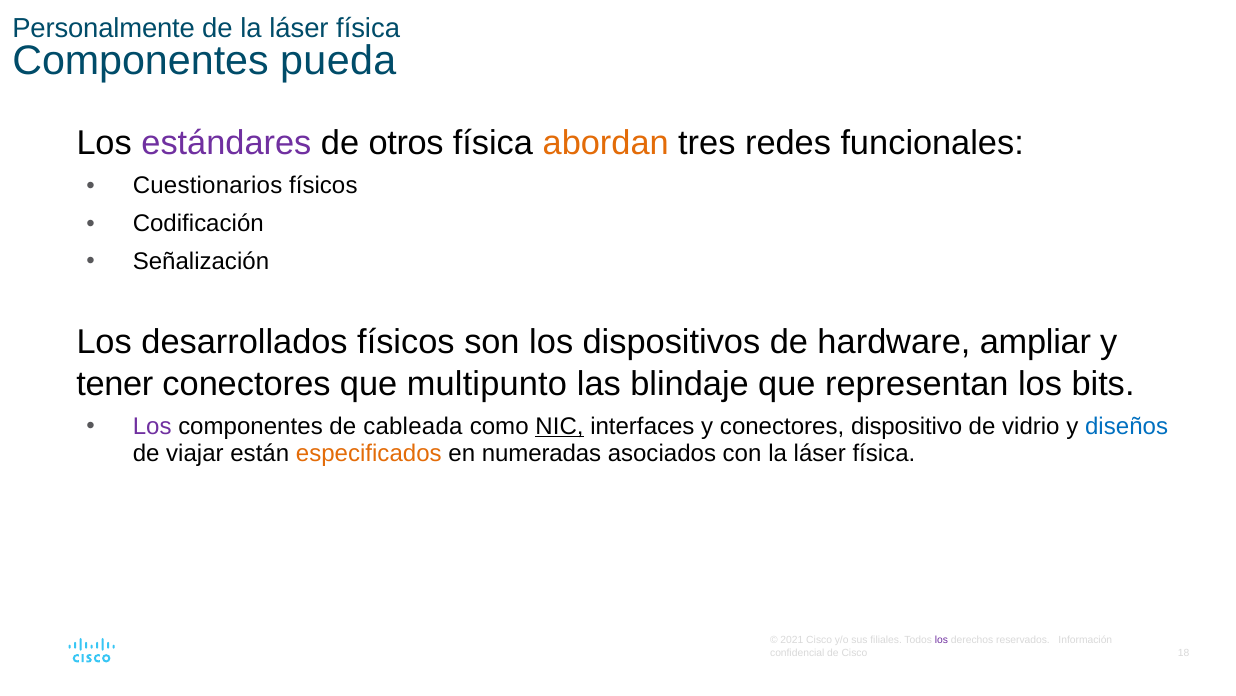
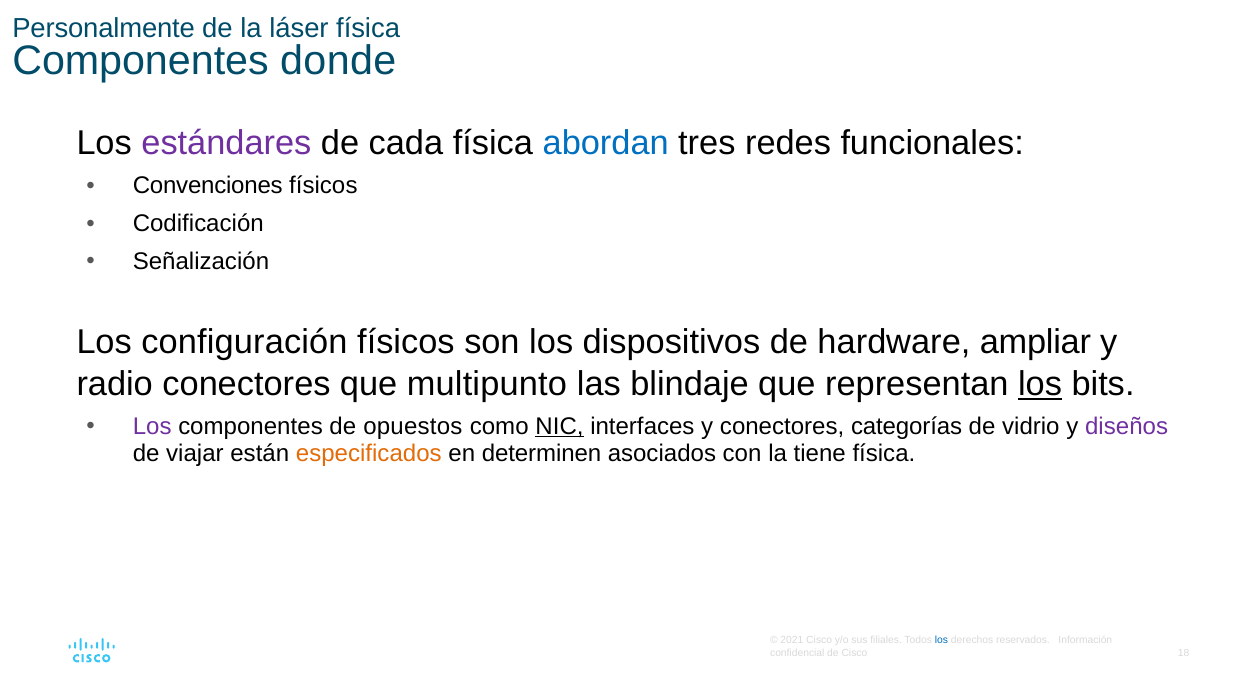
pueda: pueda -> donde
otros: otros -> cada
abordan colour: orange -> blue
Cuestionarios: Cuestionarios -> Convenciones
desarrollados: desarrollados -> configuración
tener: tener -> radio
los at (1040, 383) underline: none -> present
cableada: cableada -> opuestos
dispositivo: dispositivo -> categorías
diseños colour: blue -> purple
numeradas: numeradas -> determinen
con la láser: láser -> tiene
los at (941, 640) colour: purple -> blue
